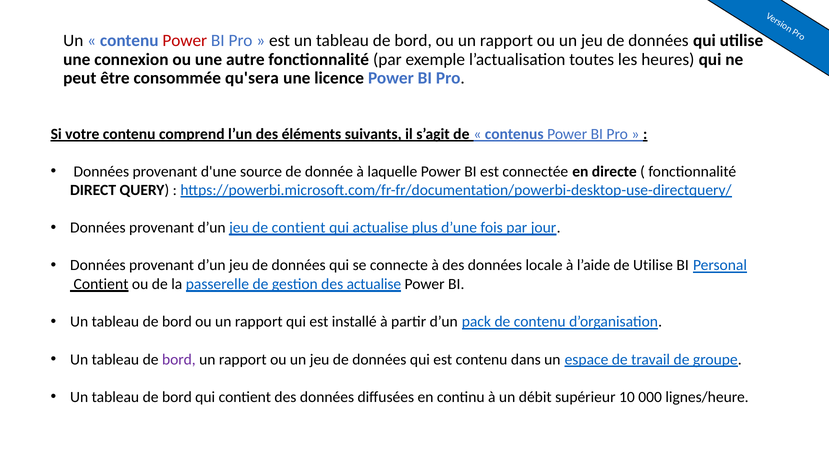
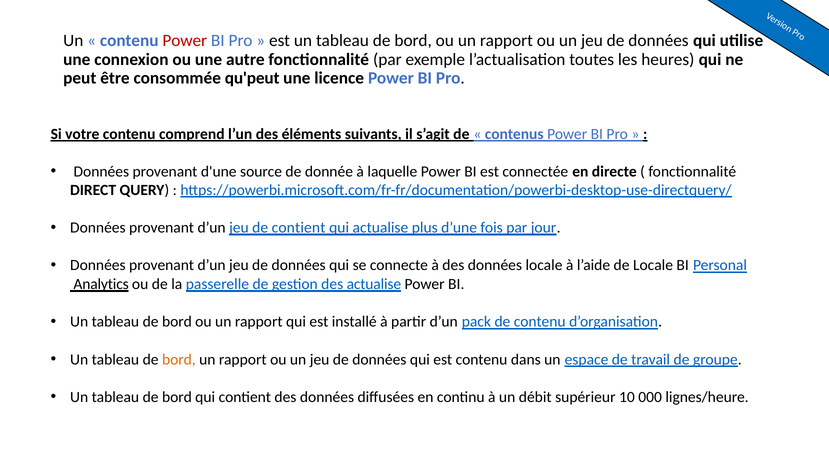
qu'sera: qu'sera -> qu'peut
de Utilise: Utilise -> Locale
Contient at (101, 284): Contient -> Analytics
bord at (179, 360) colour: purple -> orange
